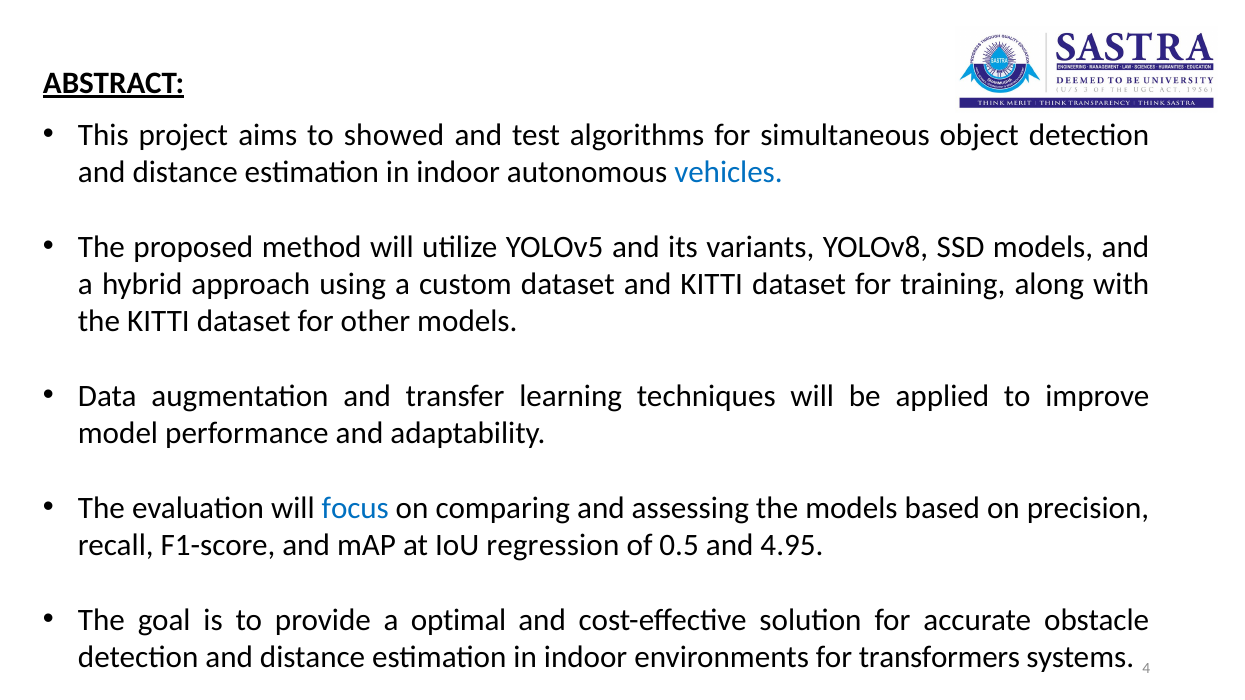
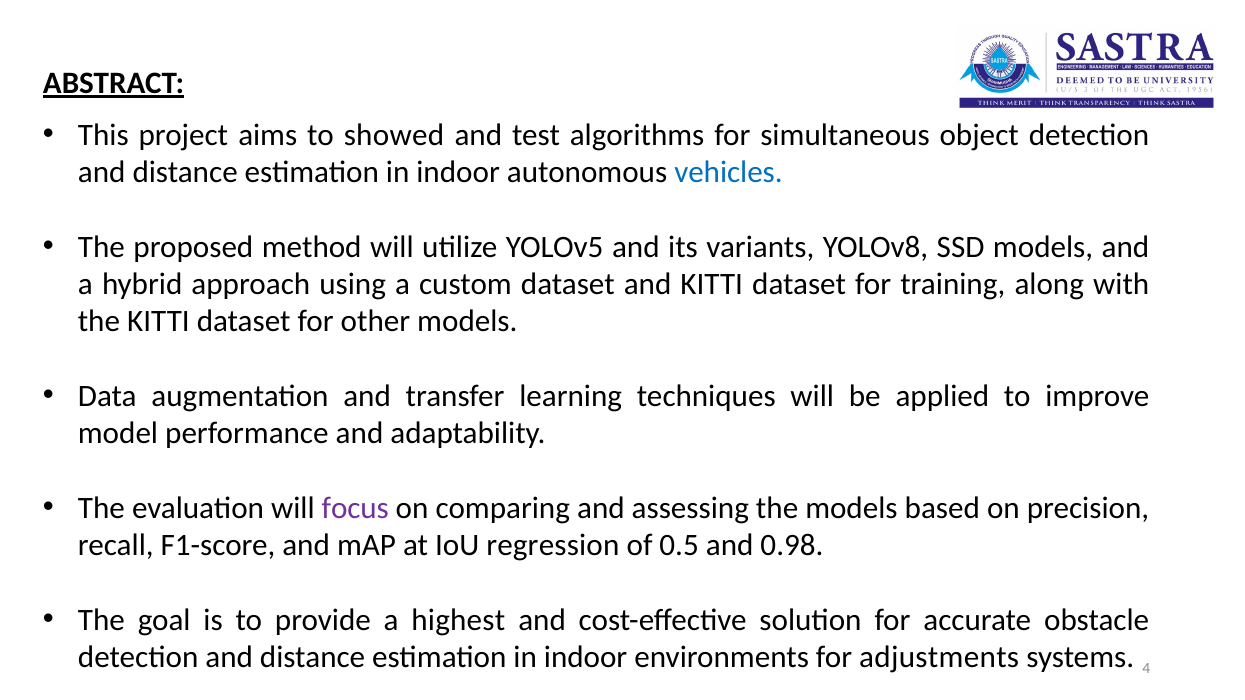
focus colour: blue -> purple
4.95: 4.95 -> 0.98
optimal: optimal -> highest
transformers: transformers -> adjustments
